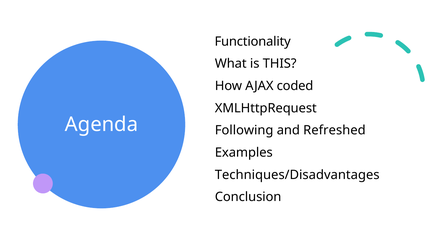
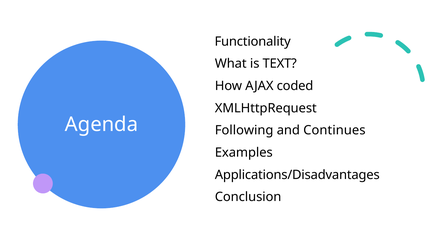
THIS: THIS -> TEXT
Refreshed: Refreshed -> Continues
Techniques/Disadvantages: Techniques/Disadvantages -> Applications/Disadvantages
